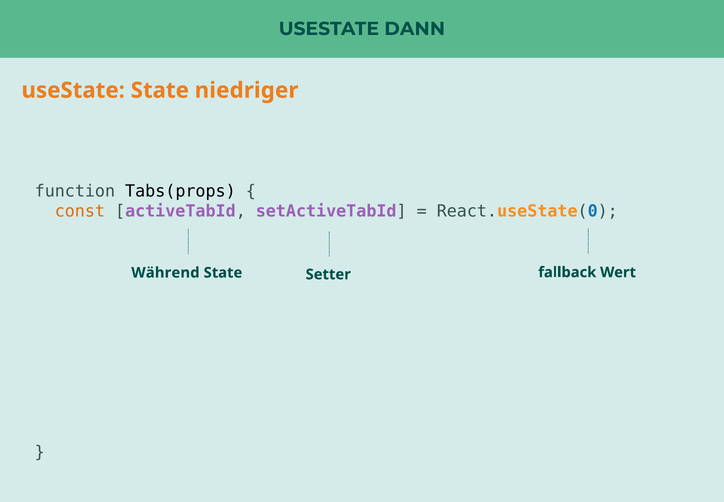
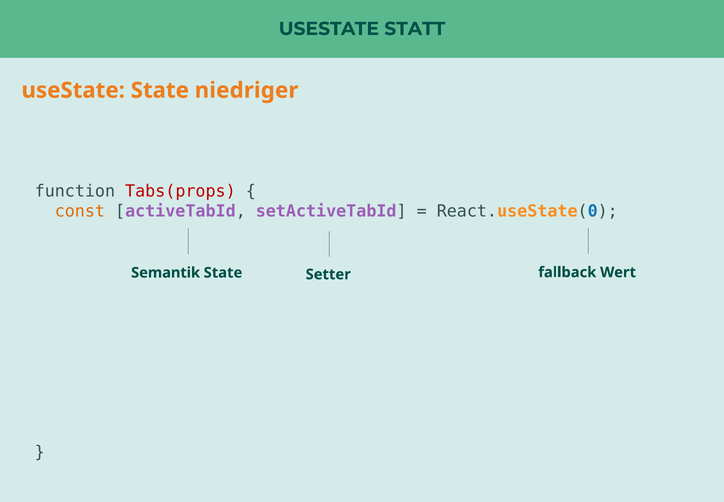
DANN: DANN -> STATT
Tabs(props colour: black -> red
Während: Während -> Semantik
